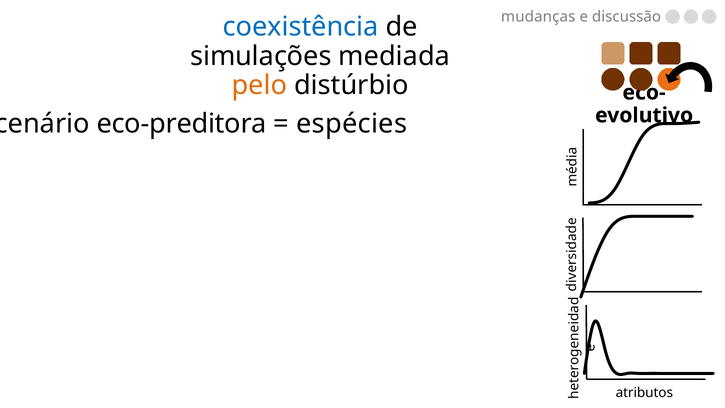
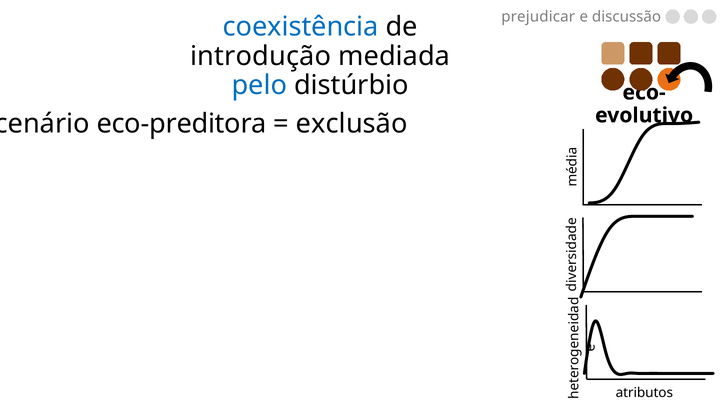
mudanças: mudanças -> prejudicar
simulações: simulações -> introdução
pelo colour: orange -> blue
espécies: espécies -> exclusão
